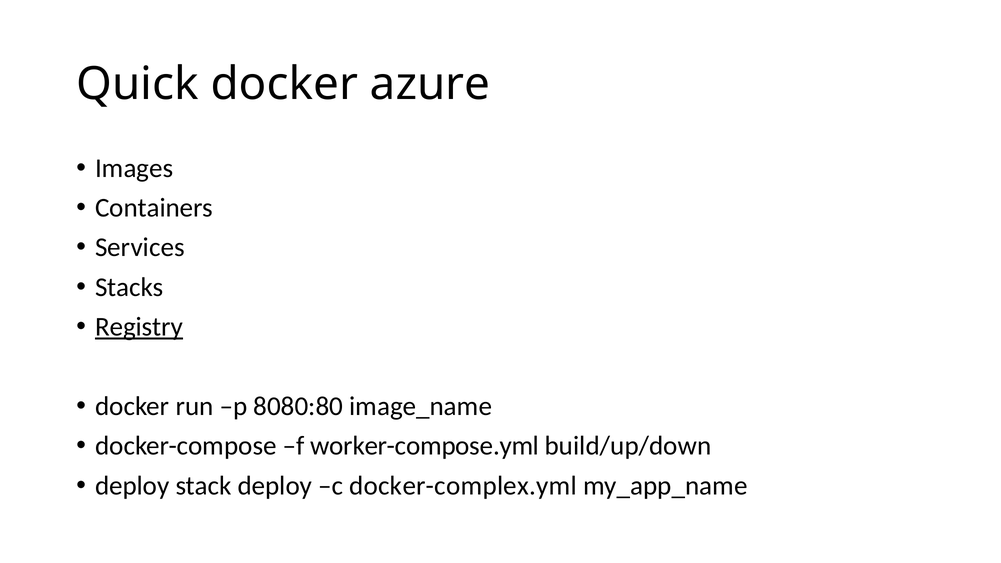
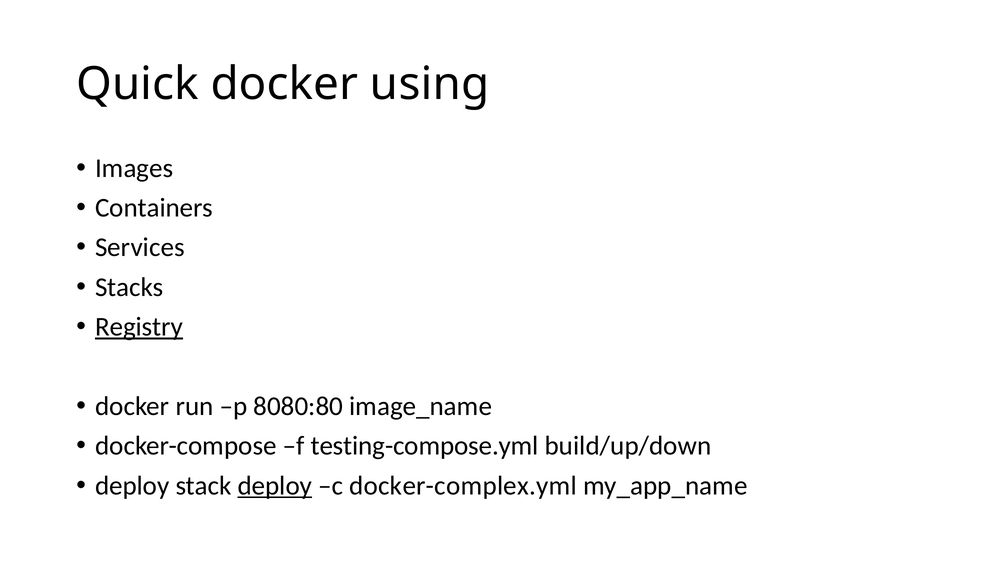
azure: azure -> using
worker-compose.yml: worker-compose.yml -> testing-compose.yml
deploy at (275, 486) underline: none -> present
